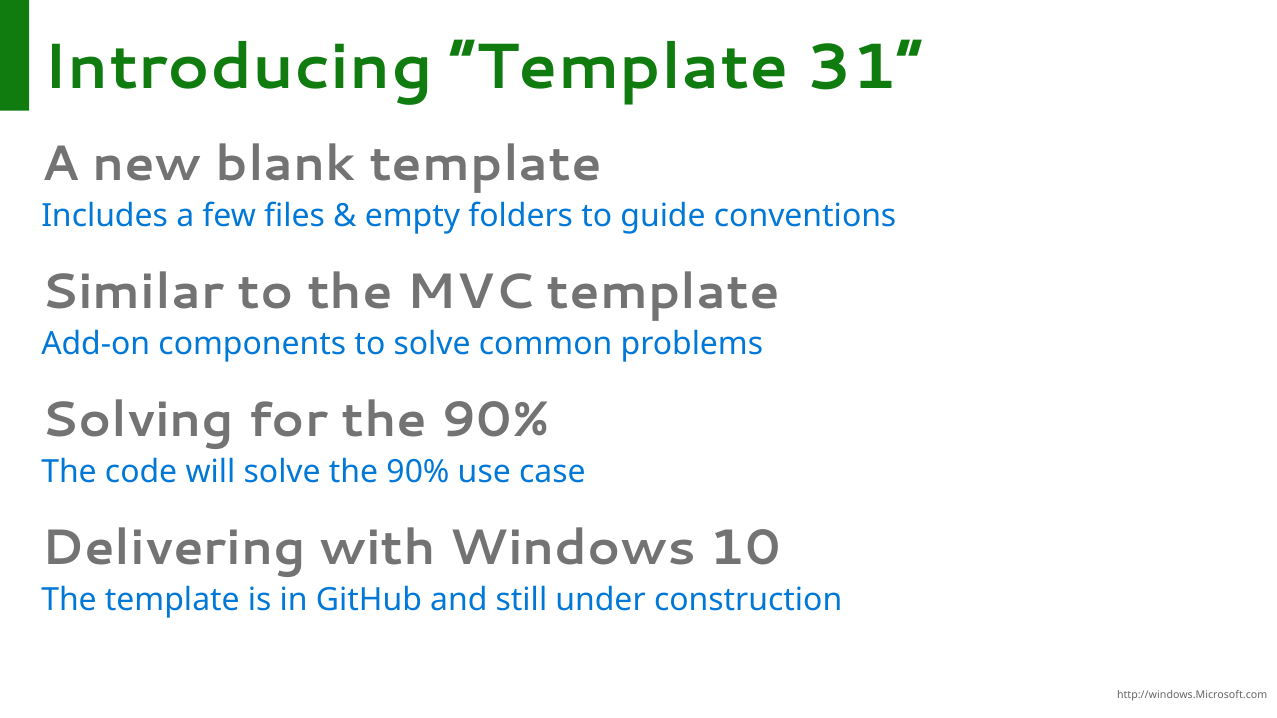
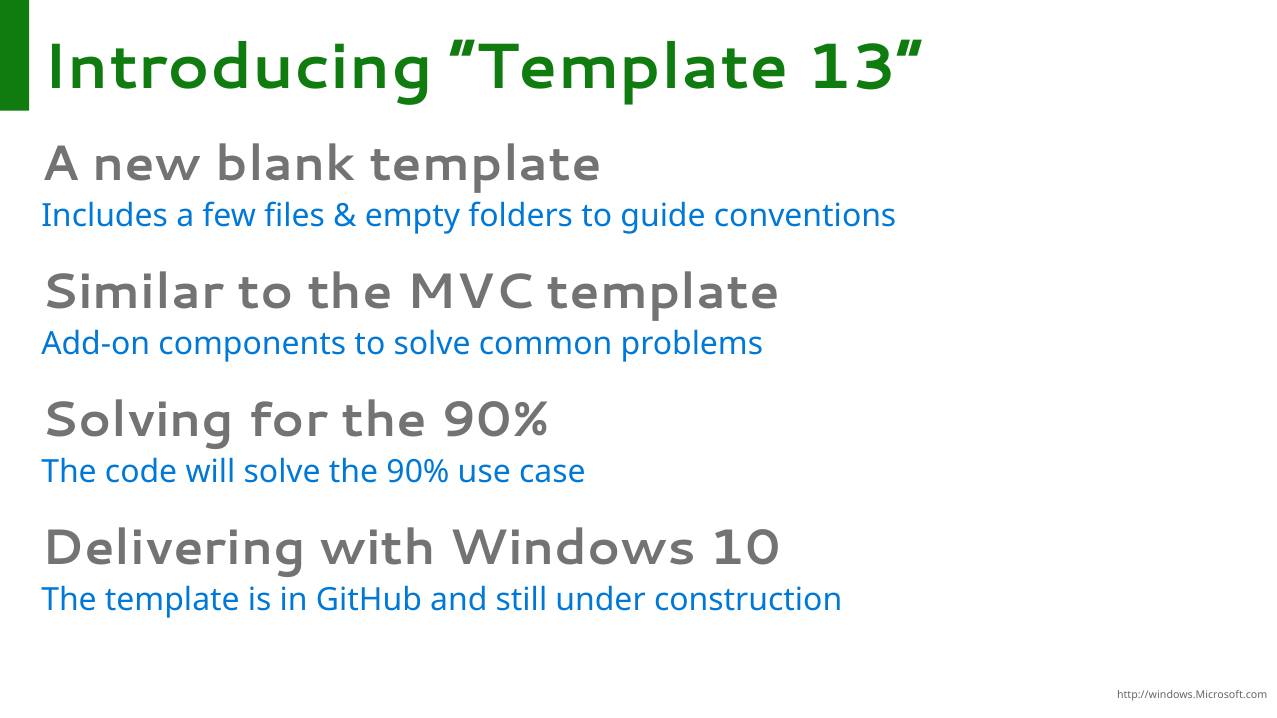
31: 31 -> 13
